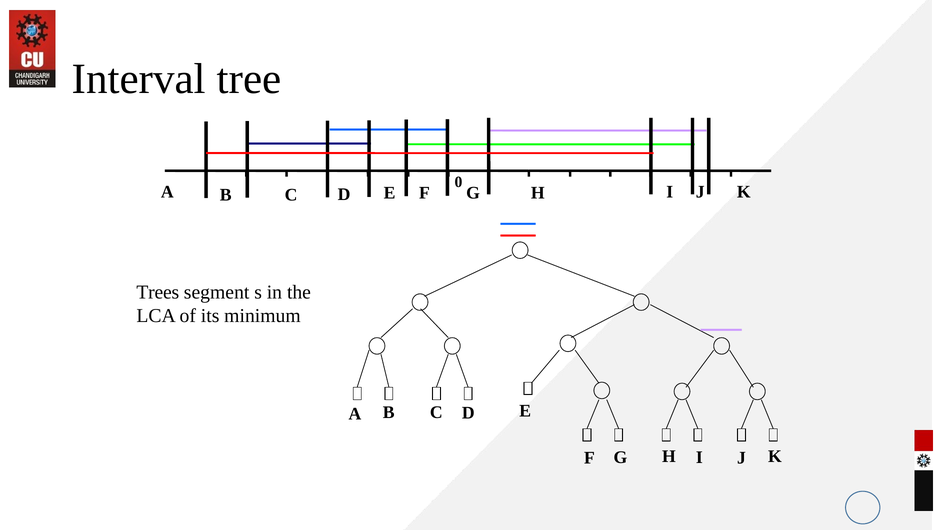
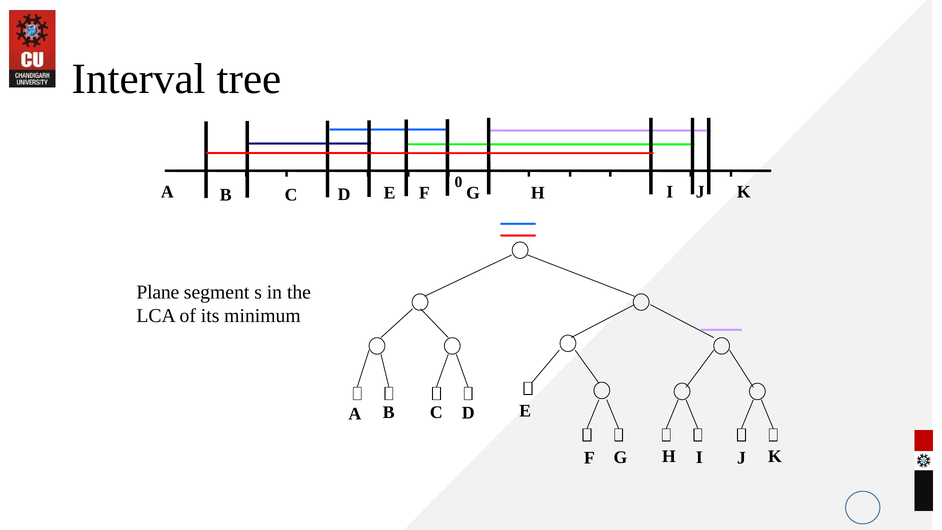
Trees: Trees -> Plane
